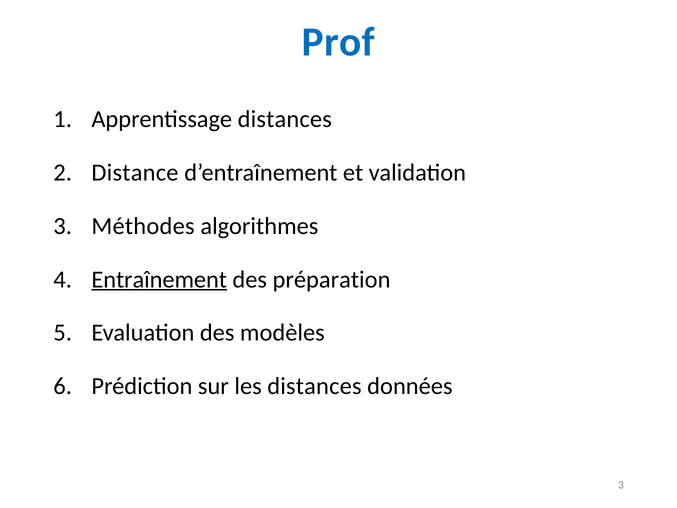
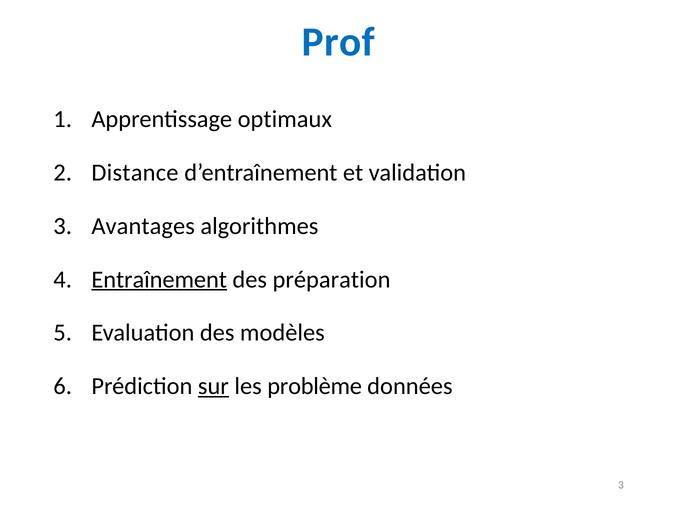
Apprentissage distances: distances -> optimaux
Méthodes: Méthodes -> Avantages
sur underline: none -> present
les distances: distances -> problème
